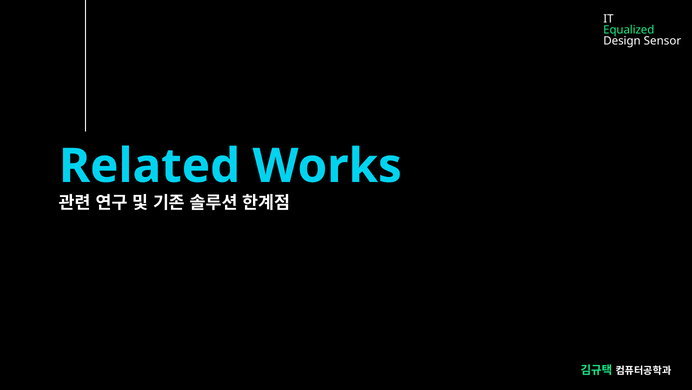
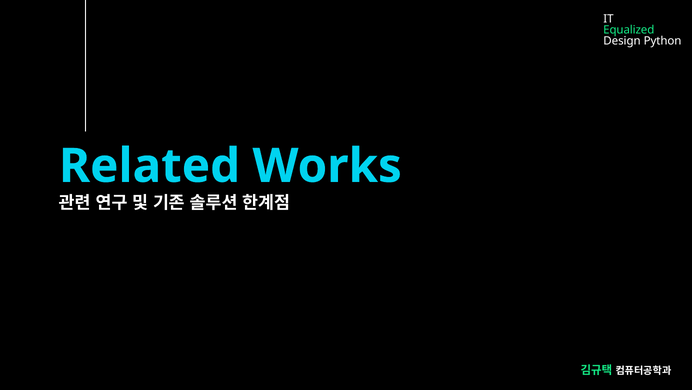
Sensor: Sensor -> Python
